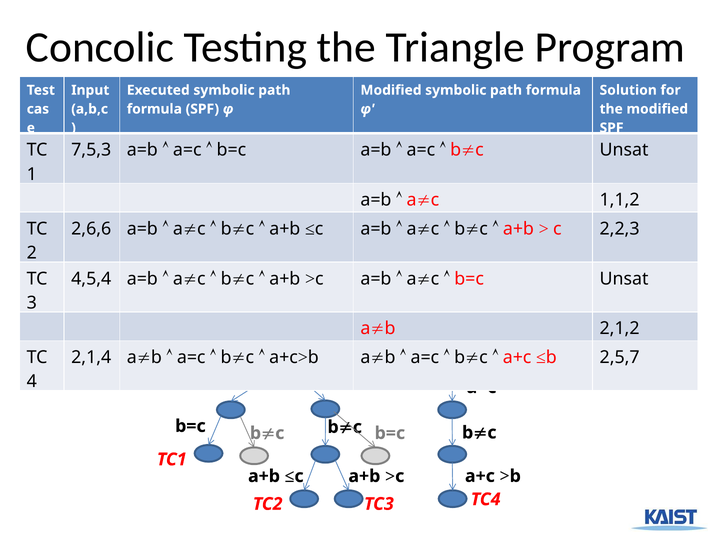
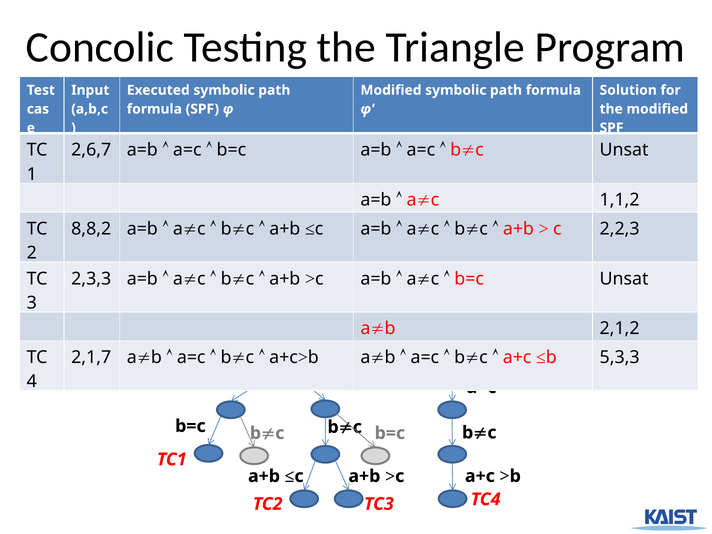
7,5,3: 7,5,3 -> 2,6,7
2,6,6: 2,6,6 -> 8,8,2
4,5,4: 4,5,4 -> 2,3,3
2,1,4: 2,1,4 -> 2,1,7
2,5,7: 2,5,7 -> 5,3,3
